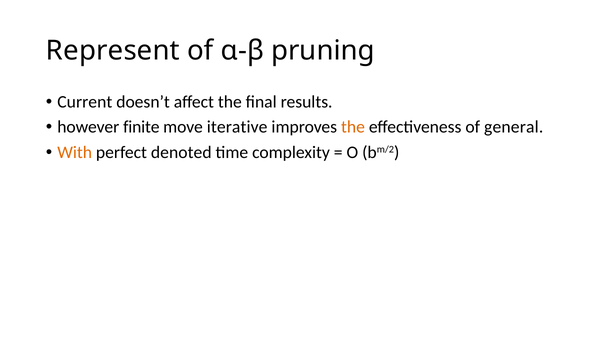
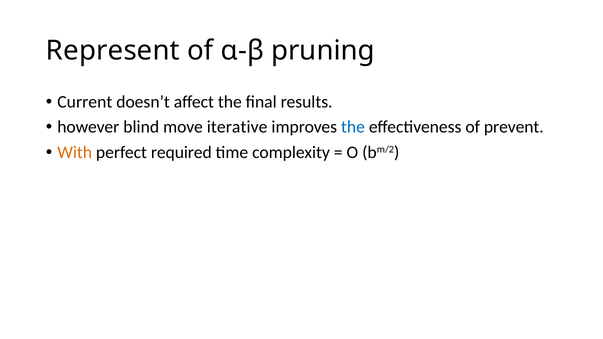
finite: finite -> blind
the at (353, 127) colour: orange -> blue
general: general -> prevent
denoted: denoted -> required
